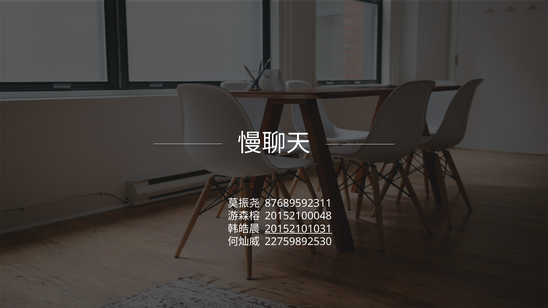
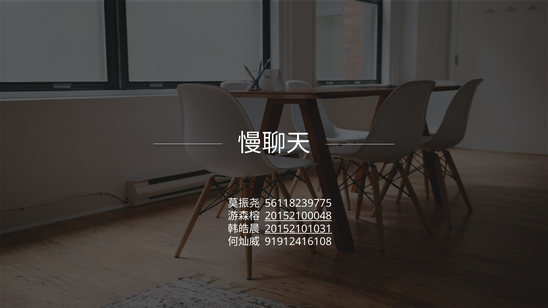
87689592311: 87689592311 -> 56118239775
20152100048 underline: none -> present
22759892530: 22759892530 -> 91912416108
